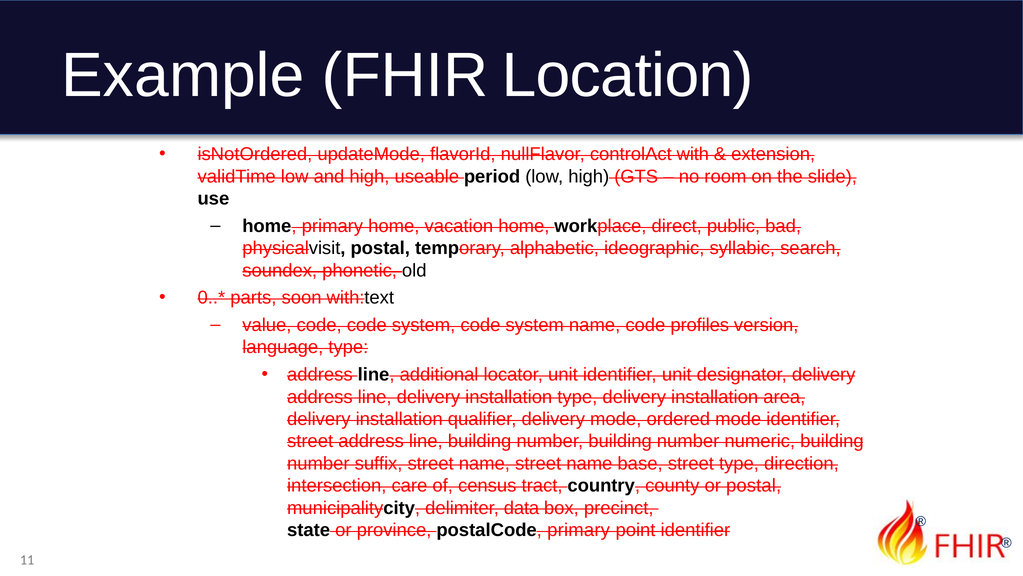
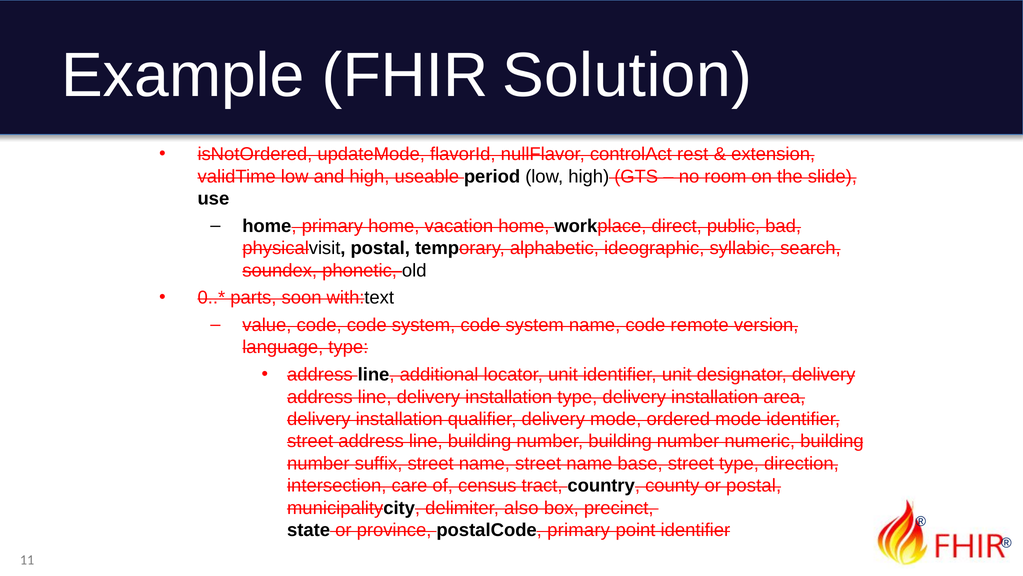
Location: Location -> Solution
with: with -> rest
profiles: profiles -> remote
data: data -> also
